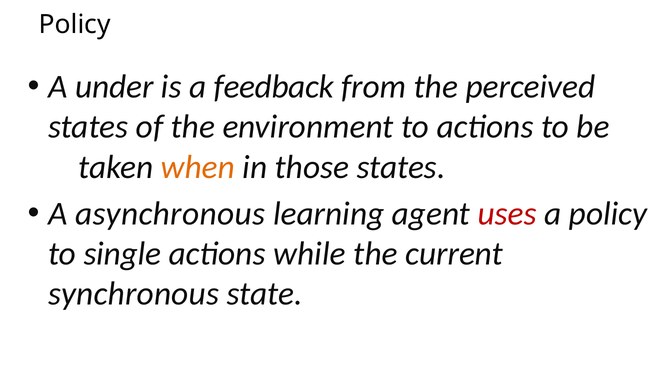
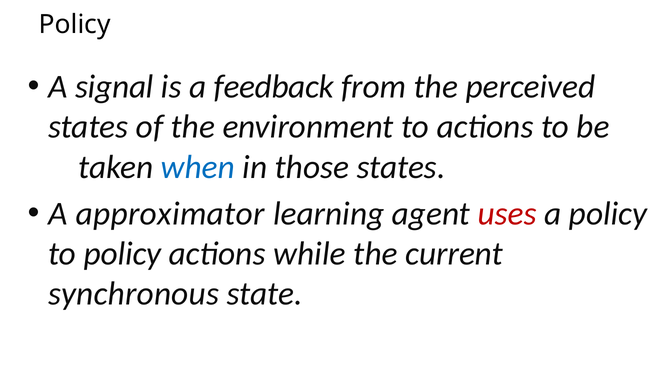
under: under -> signal
when colour: orange -> blue
asynchronous: asynchronous -> approximator
to single: single -> policy
